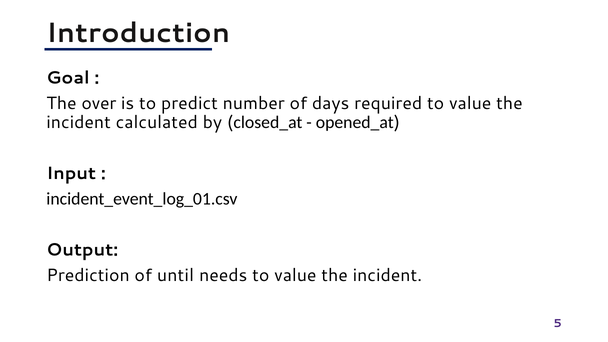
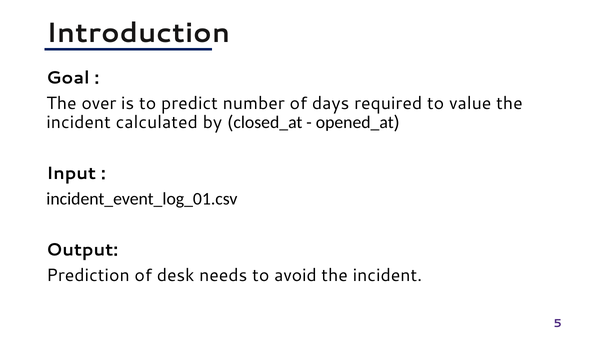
until: until -> desk
needs to value: value -> avoid
